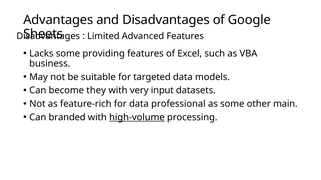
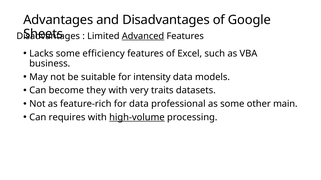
Advanced underline: none -> present
providing: providing -> efficiency
targeted: targeted -> intensity
input: input -> traits
branded: branded -> requires
